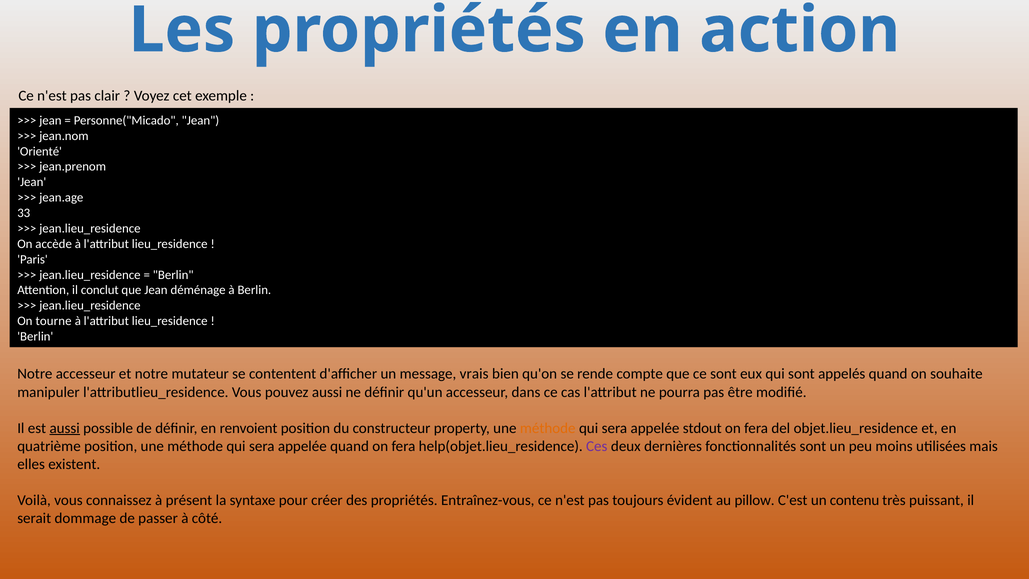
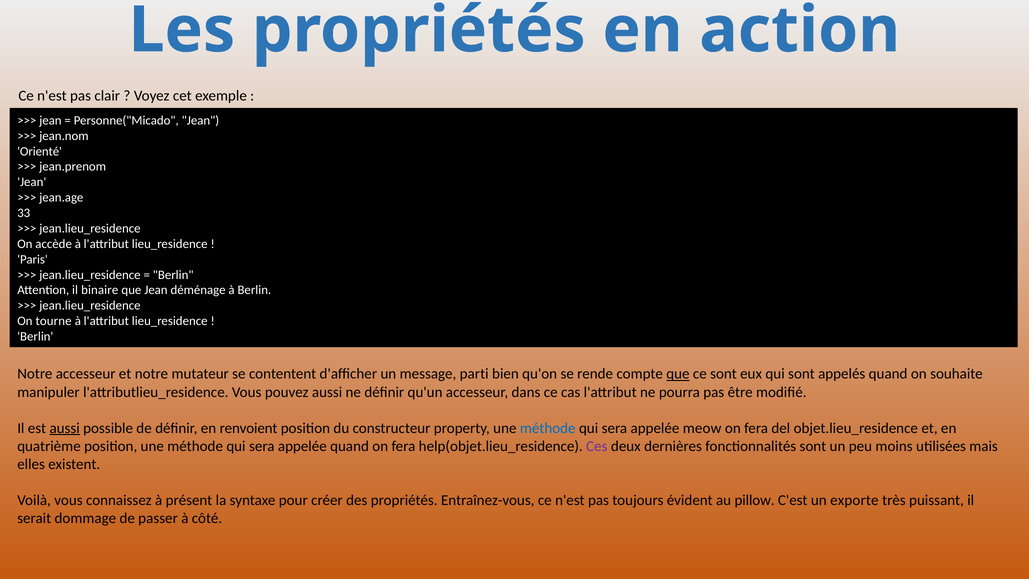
conclut: conclut -> binaire
vrais: vrais -> parti
que at (678, 374) underline: none -> present
méthode at (548, 428) colour: orange -> blue
stdout: stdout -> meow
contenu: contenu -> exporte
